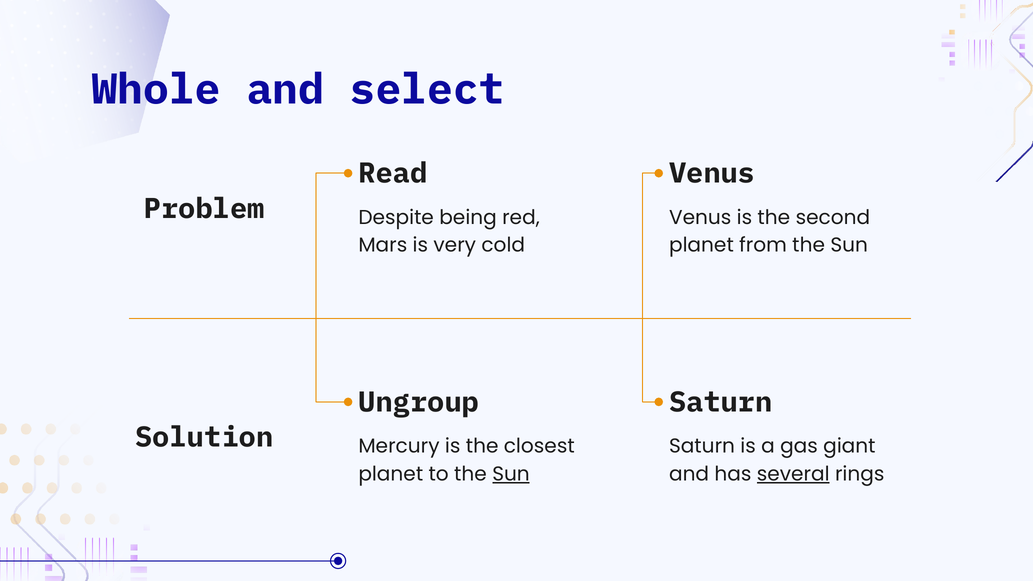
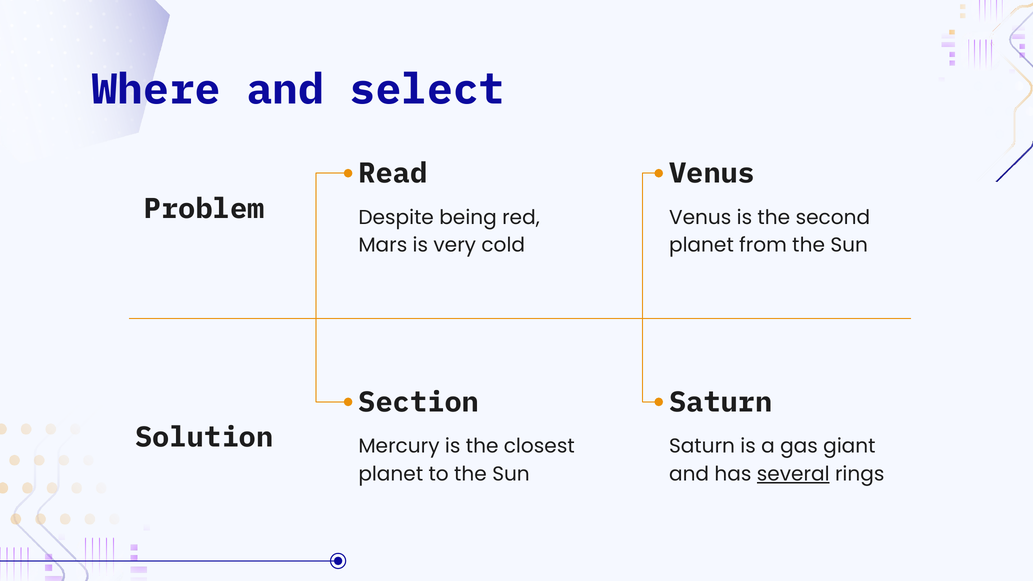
Whole: Whole -> Where
Ungroup: Ungroup -> Section
Sun at (511, 474) underline: present -> none
